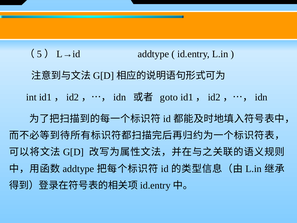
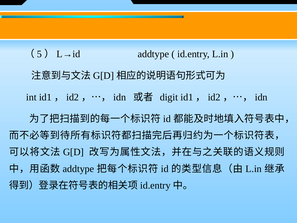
goto: goto -> digit
